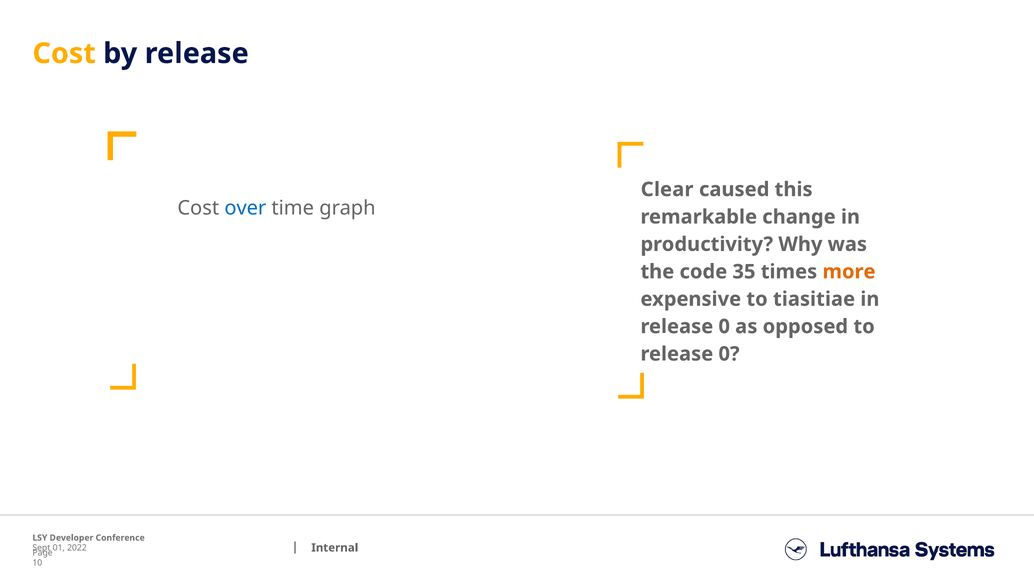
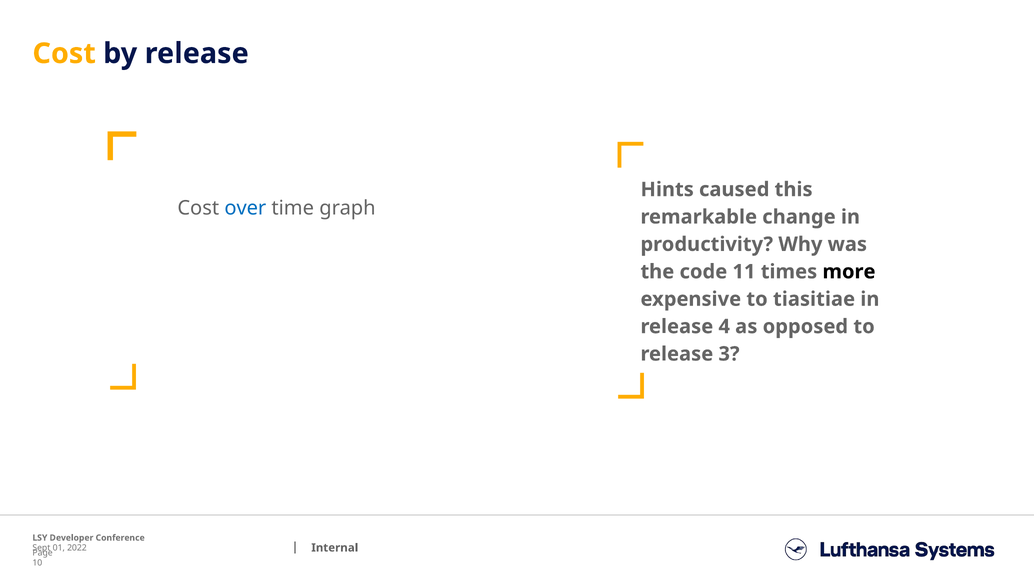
Clear: Clear -> Hints
35: 35 -> 11
more colour: orange -> black
0 at (724, 326): 0 -> 4
0 at (729, 354): 0 -> 3
